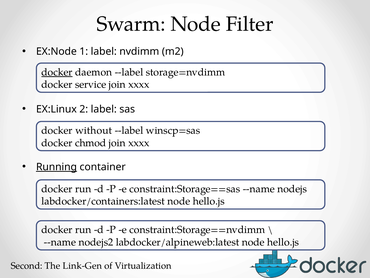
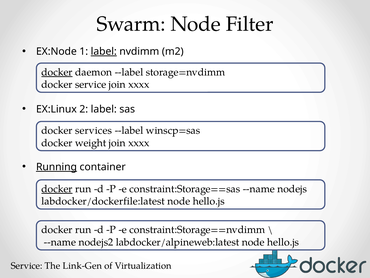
label at (104, 51) underline: none -> present
without: without -> services
chmod: chmod -> weight
docker at (57, 189) underline: none -> present
labdocker/containers:latest: labdocker/containers:latest -> labdocker/dockerfile:latest
Second at (27, 265): Second -> Service
